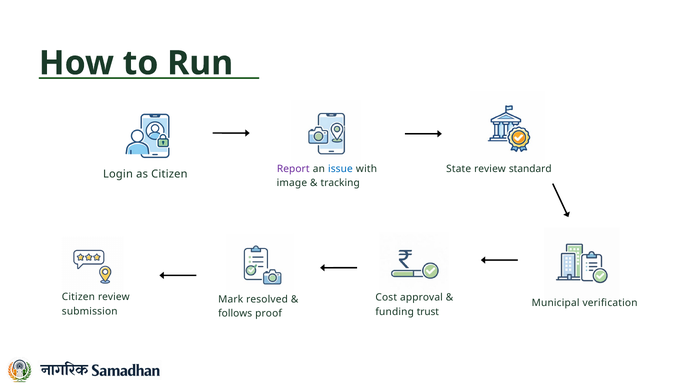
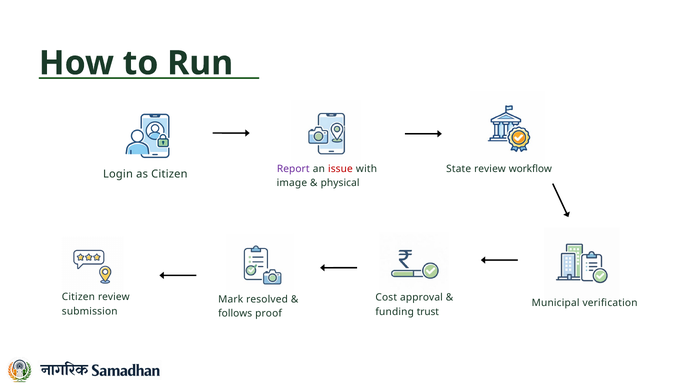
issue colour: blue -> red
standard: standard -> workflow
tracking: tracking -> physical
